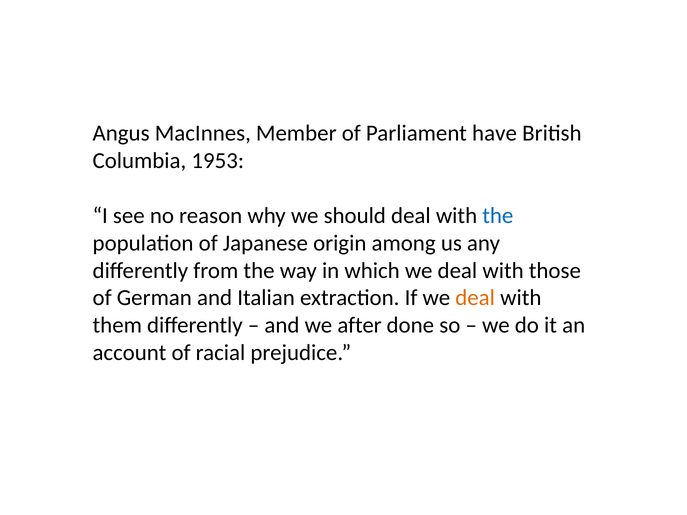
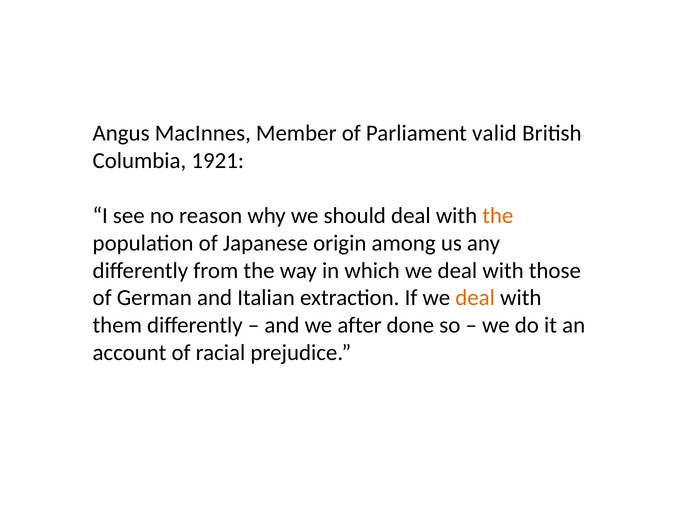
have: have -> valid
1953: 1953 -> 1921
the at (498, 216) colour: blue -> orange
